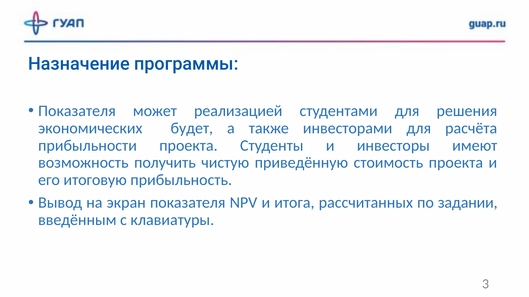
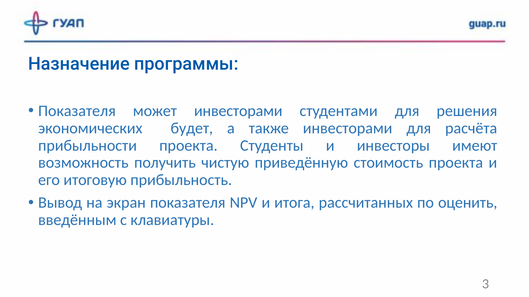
может реализацией: реализацией -> инвесторами
задании: задании -> оценить
